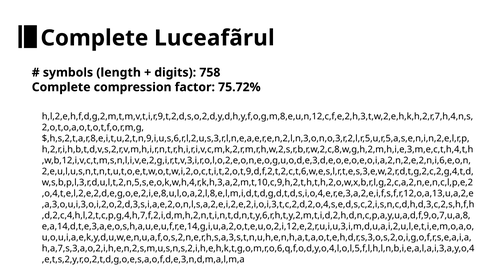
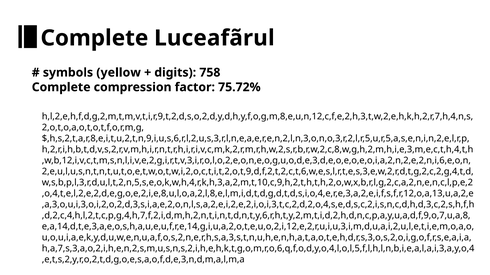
length: length -> yellow
